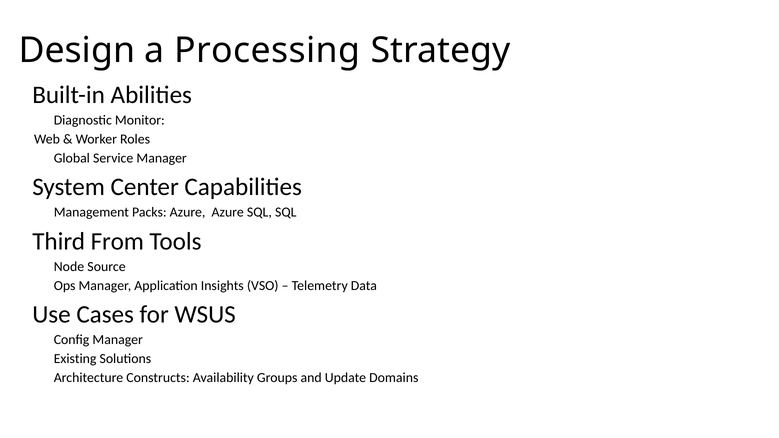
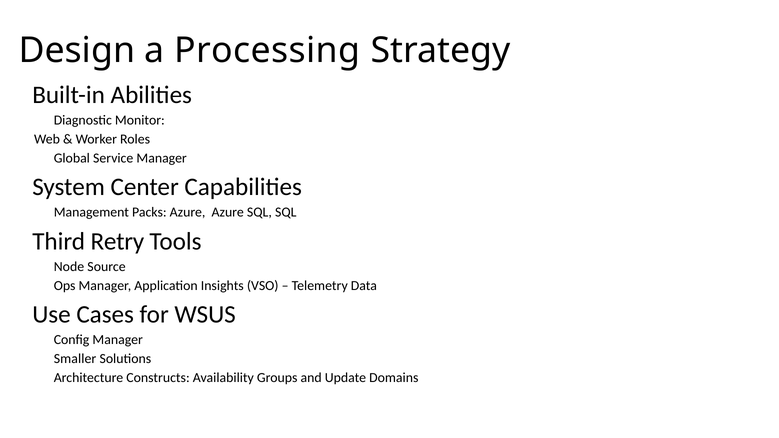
From: From -> Retry
Existing: Existing -> Smaller
